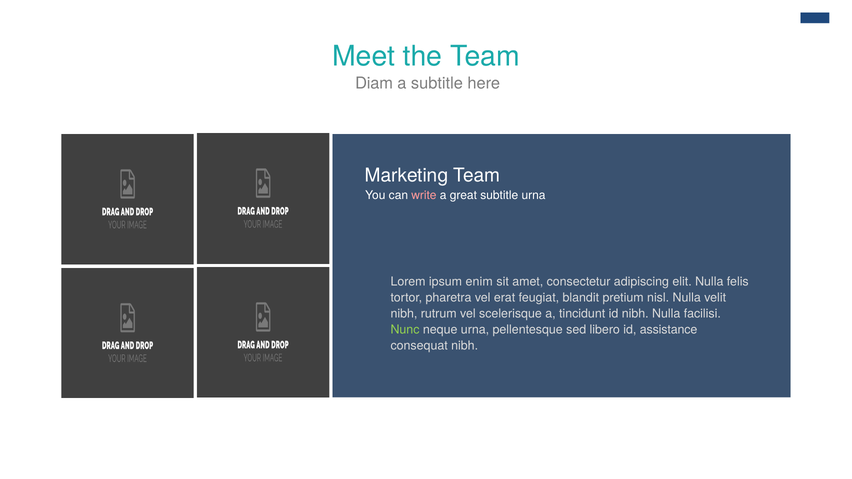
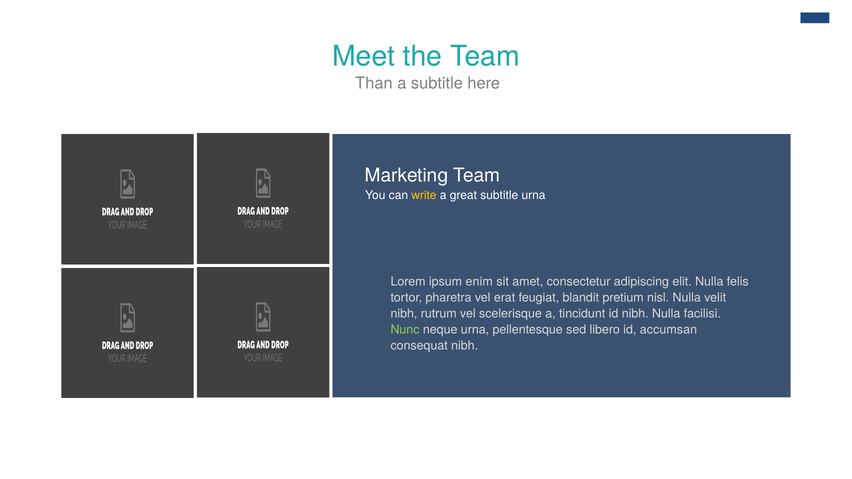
Diam: Diam -> Than
write colour: pink -> yellow
assistance: assistance -> accumsan
